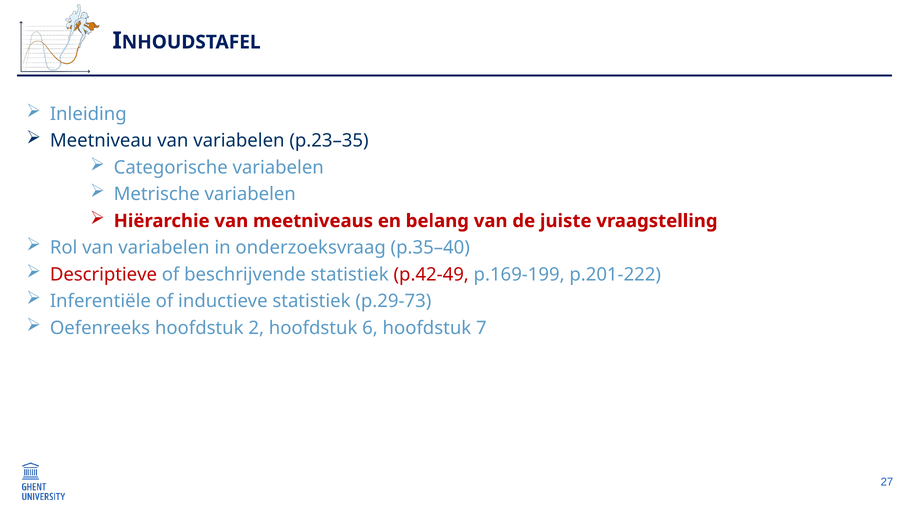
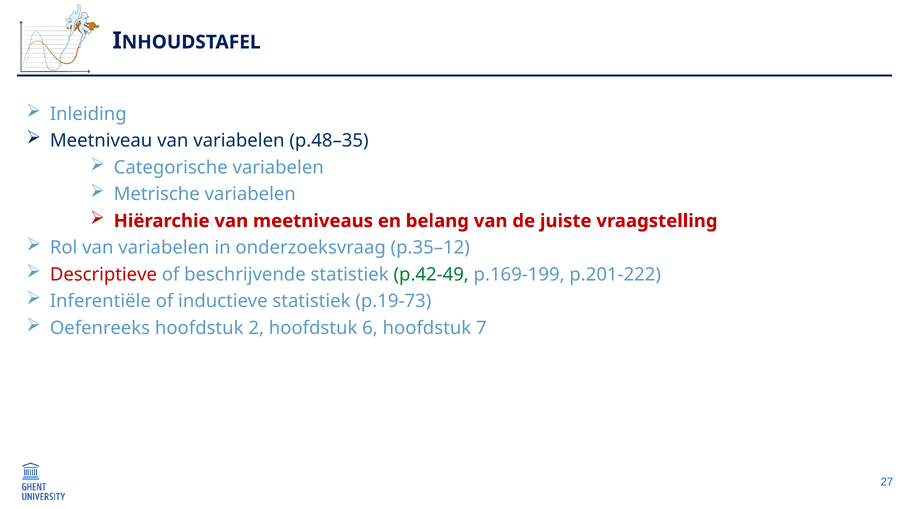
p.23–35: p.23–35 -> p.48–35
p.35–40: p.35–40 -> p.35–12
p.42-49 colour: red -> green
p.29-73: p.29-73 -> p.19-73
